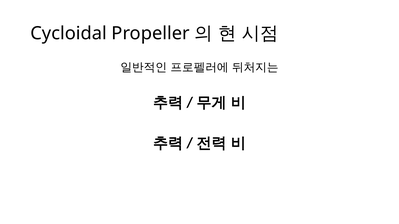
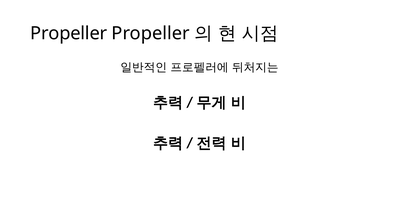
Cycloidal at (69, 34): Cycloidal -> Propeller
